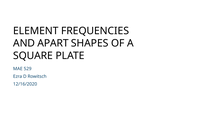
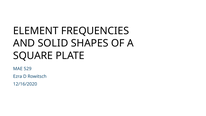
APART: APART -> SOLID
